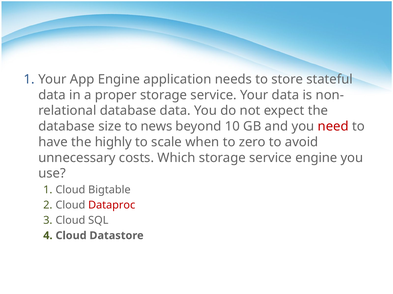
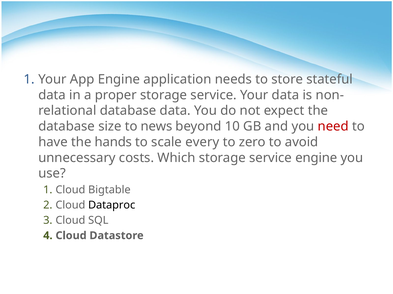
highly: highly -> hands
when: when -> every
Dataproc colour: red -> black
